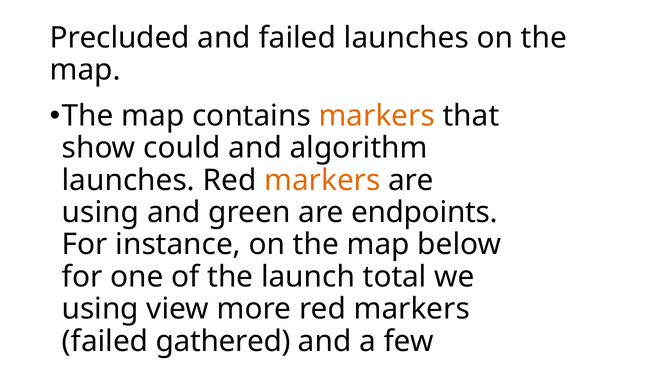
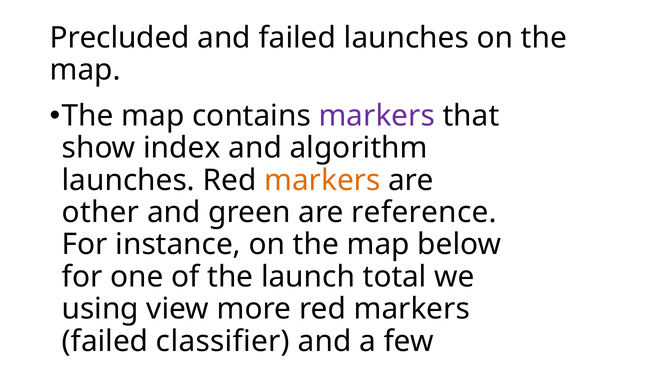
markers at (377, 116) colour: orange -> purple
could: could -> index
using at (101, 212): using -> other
endpoints: endpoints -> reference
gathered: gathered -> classifier
